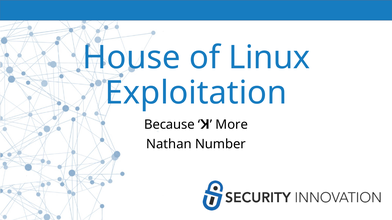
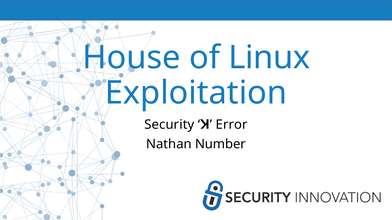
Because: Because -> Security
More: More -> Error
